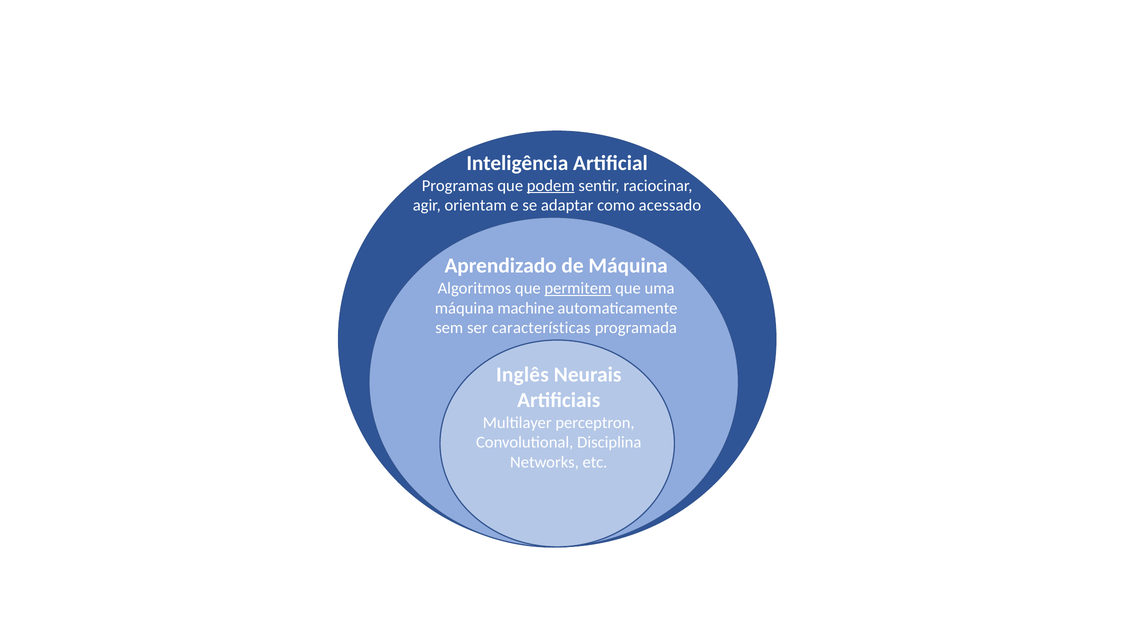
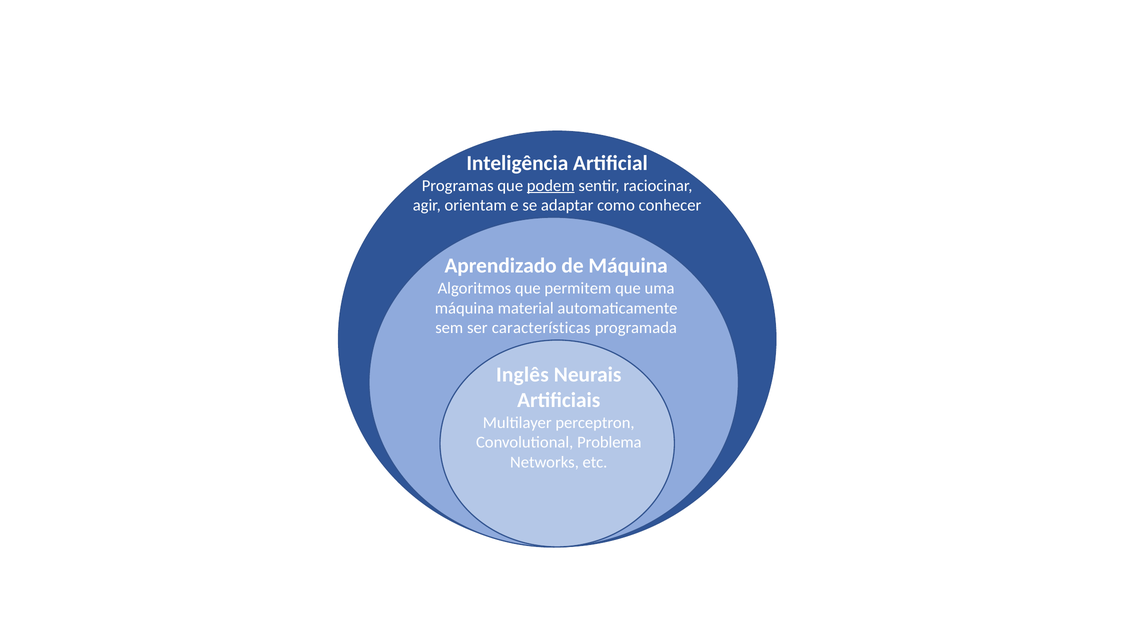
acessado: acessado -> conhecer
permitem underline: present -> none
machine: machine -> material
Disciplina: Disciplina -> Problema
